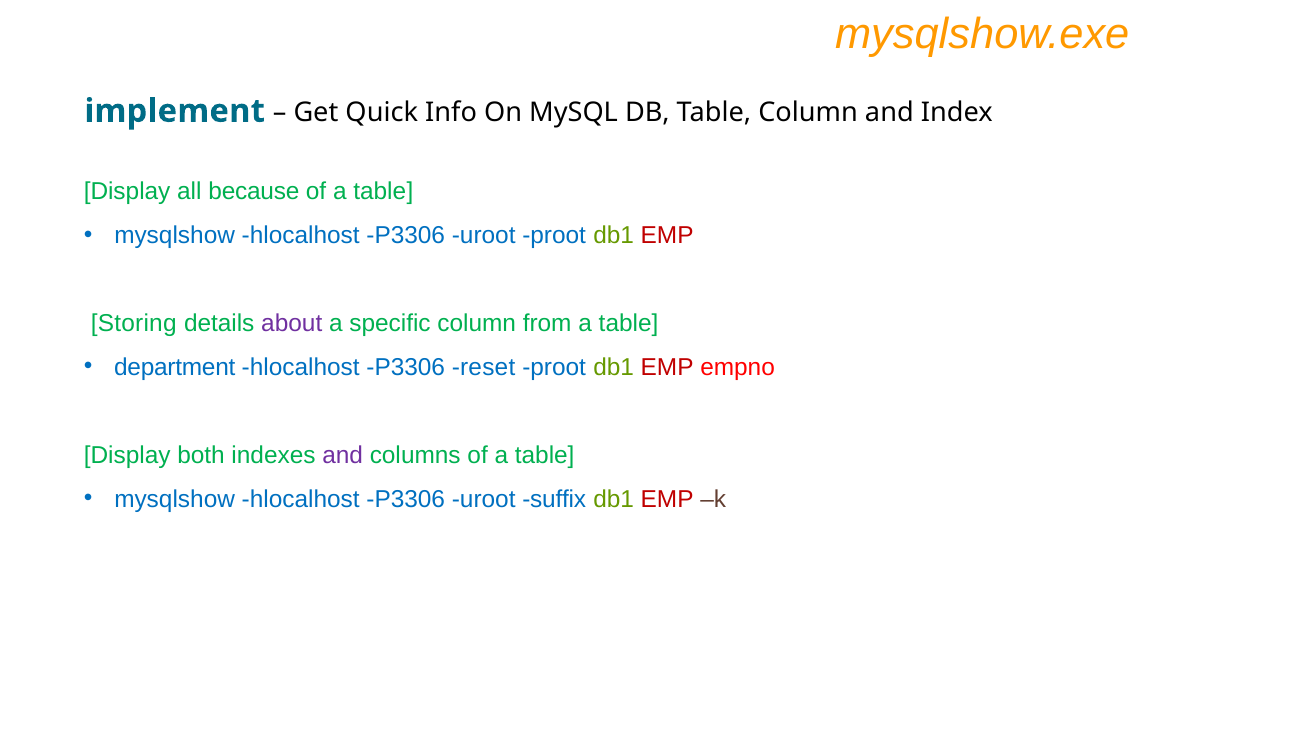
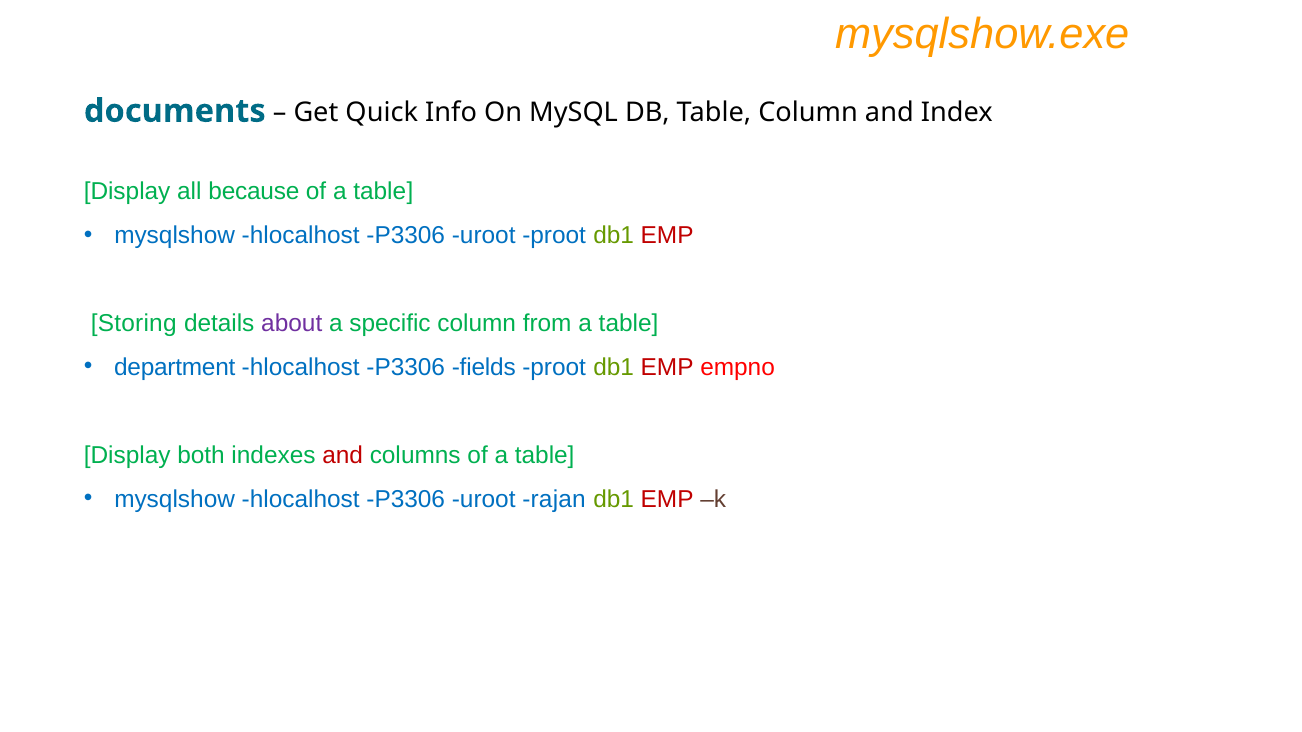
implement: implement -> documents
reset: reset -> fields
and at (343, 455) colour: purple -> red
suffix: suffix -> rajan
